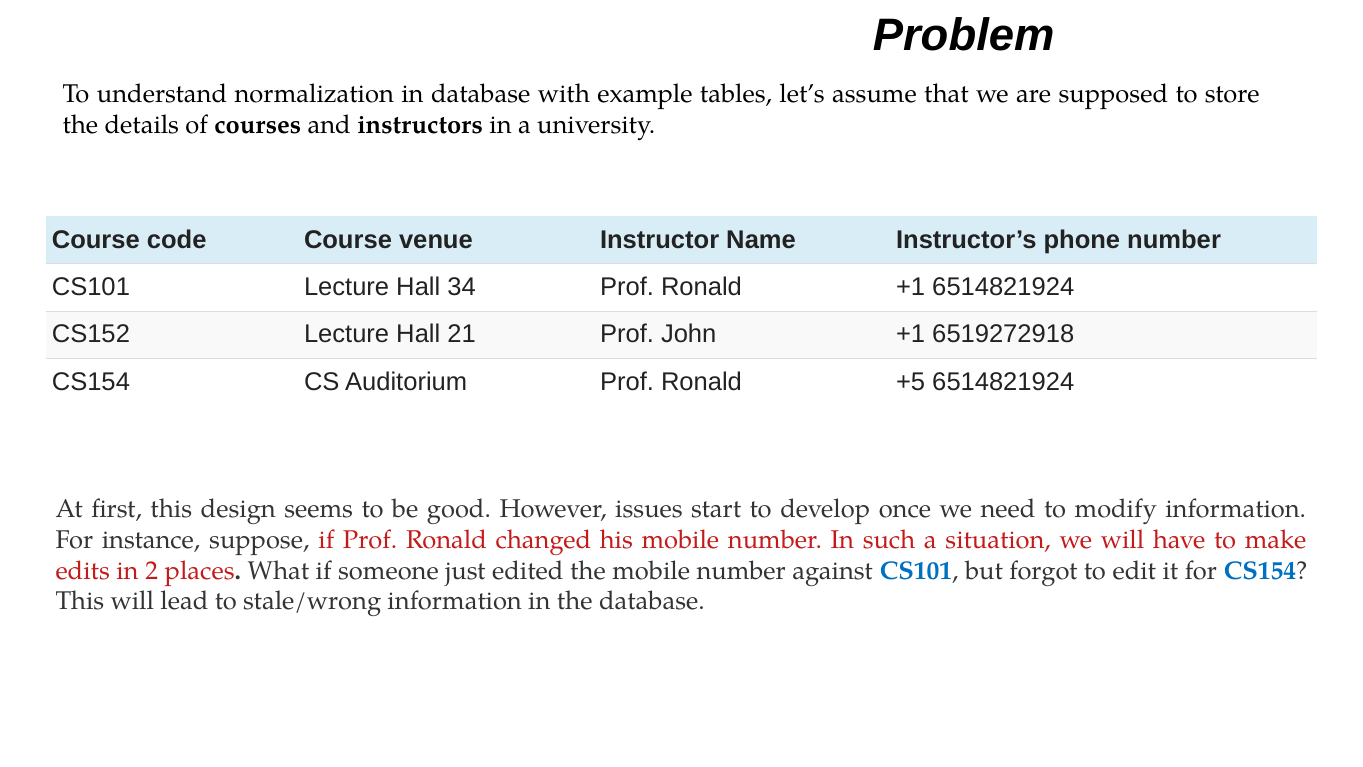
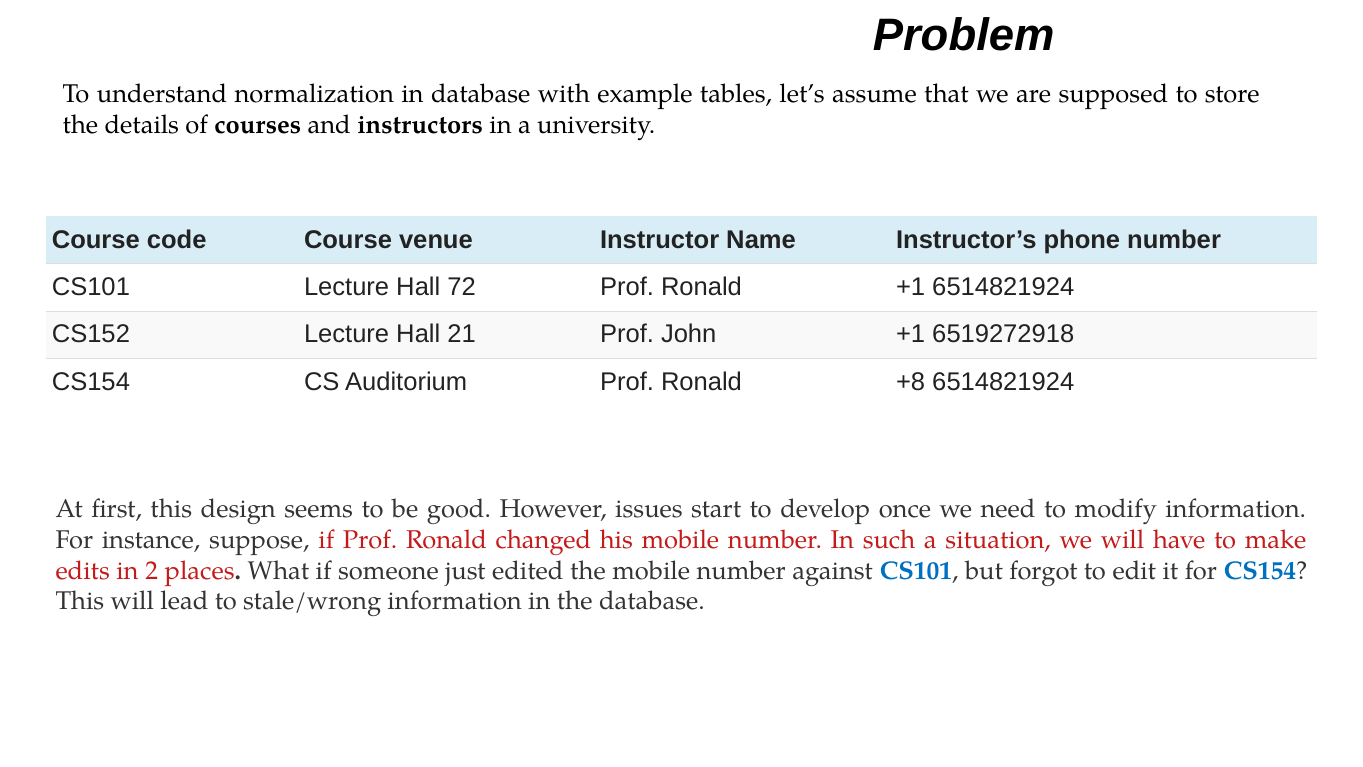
34: 34 -> 72
+5: +5 -> +8
